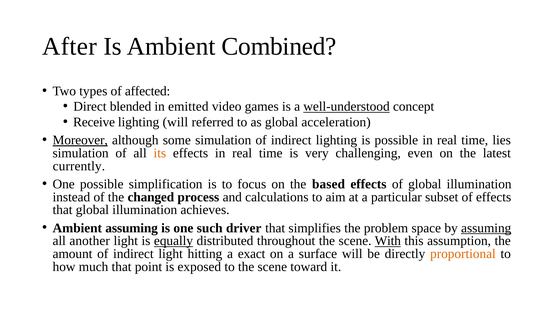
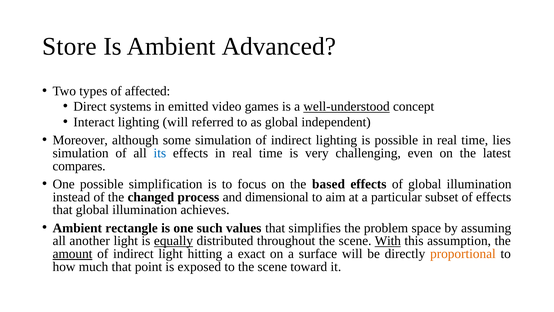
After: After -> Store
Combined: Combined -> Advanced
blended: blended -> systems
Receive: Receive -> Interact
acceleration: acceleration -> independent
Moreover underline: present -> none
its colour: orange -> blue
currently: currently -> compares
calculations: calculations -> dimensional
Ambient assuming: assuming -> rectangle
driver: driver -> values
assuming at (486, 228) underline: present -> none
amount underline: none -> present
